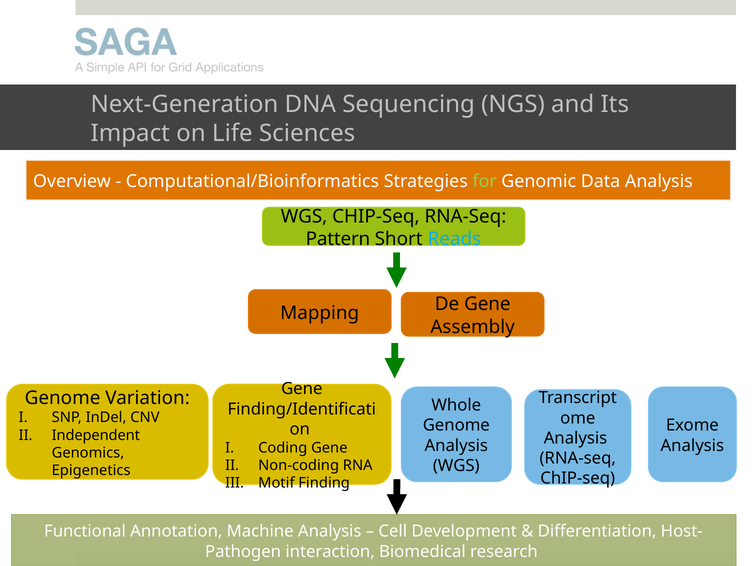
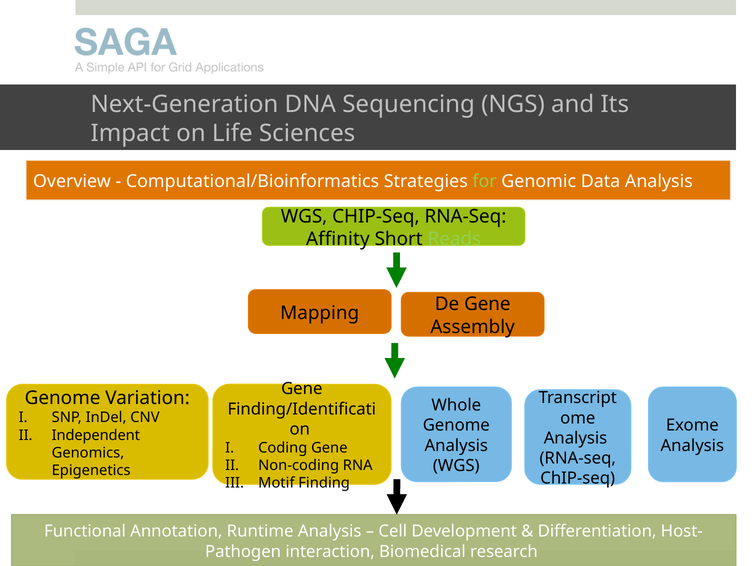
Pattern: Pattern -> Affinity
Reads colour: light blue -> light green
Machine: Machine -> Runtime
